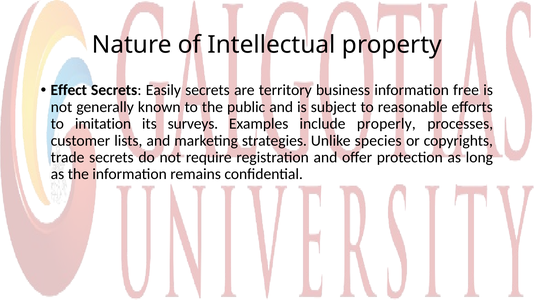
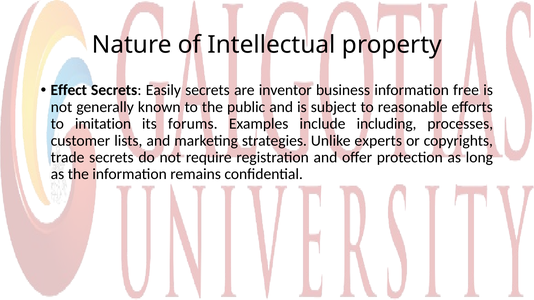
territory: territory -> inventor
surveys: surveys -> forums
properly: properly -> including
species: species -> experts
